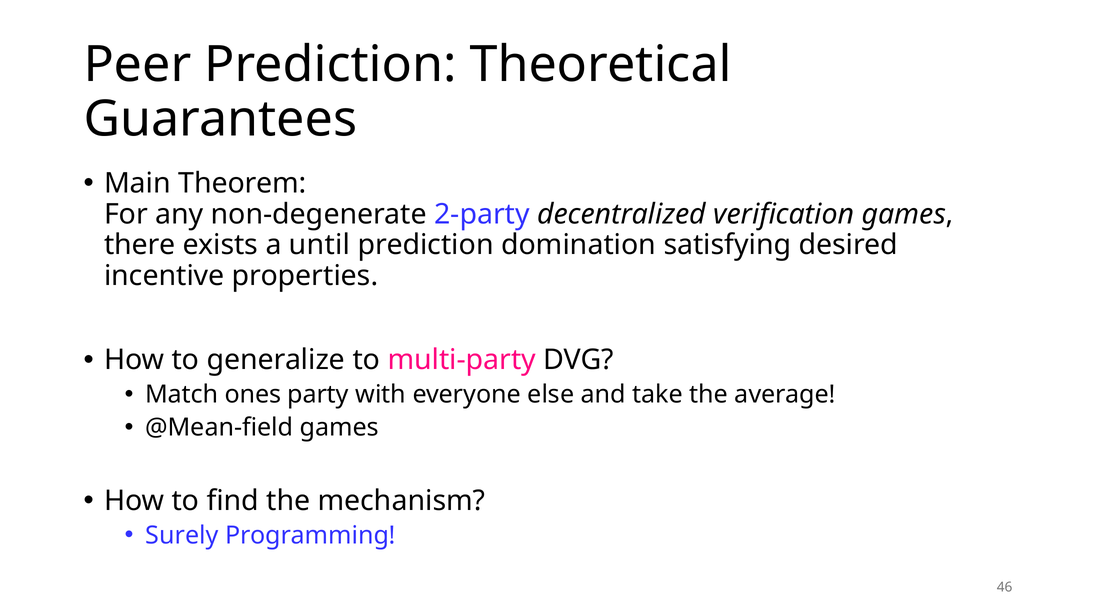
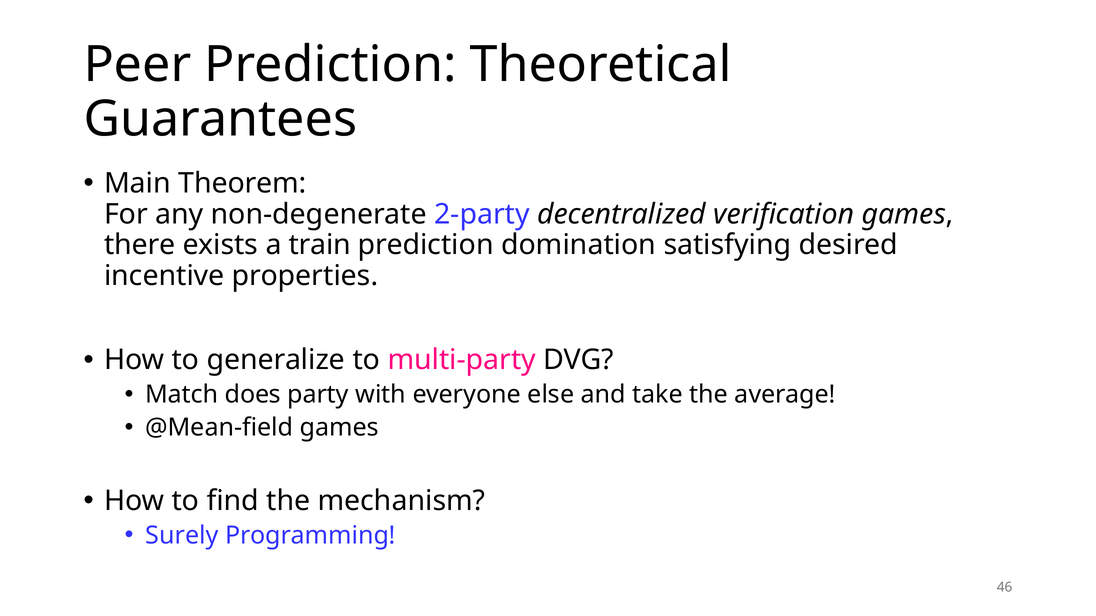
until: until -> train
ones: ones -> does
